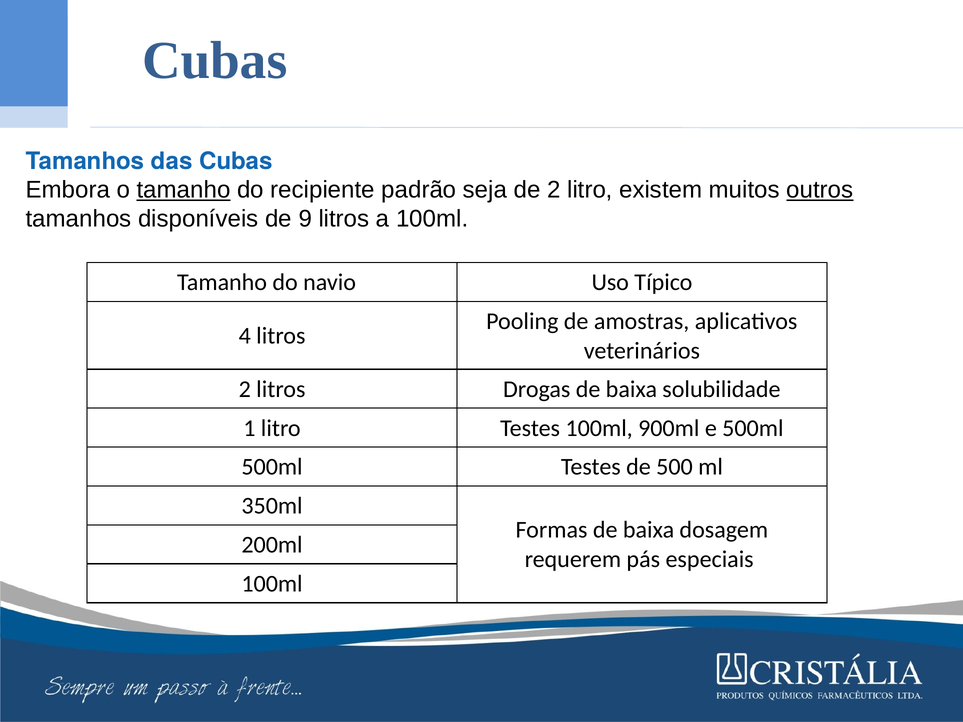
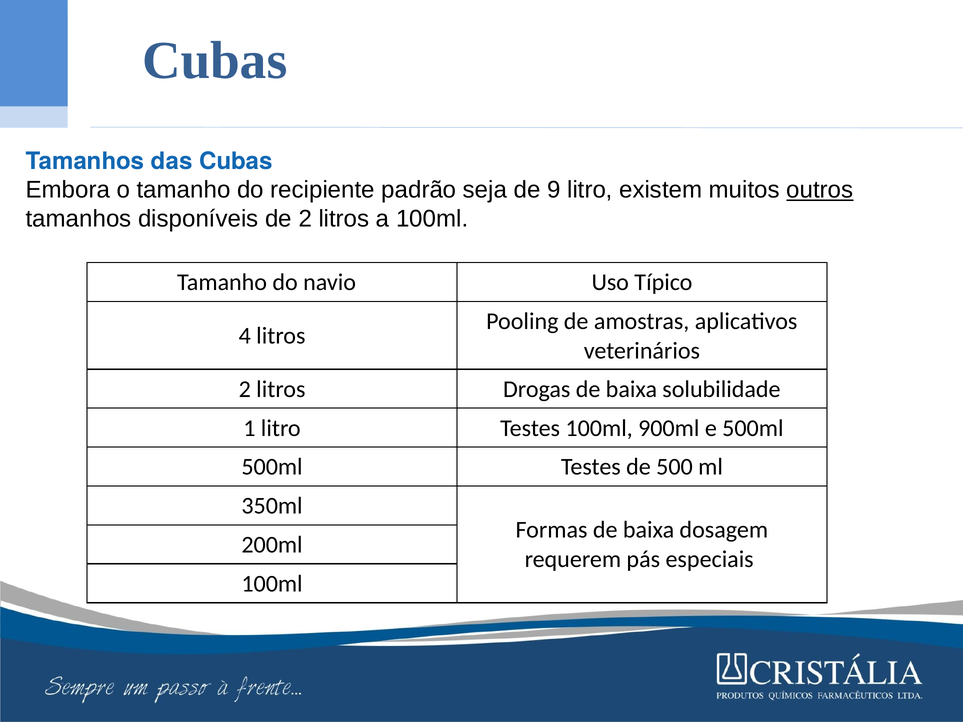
tamanho at (184, 190) underline: present -> none
de 2: 2 -> 9
de 9: 9 -> 2
